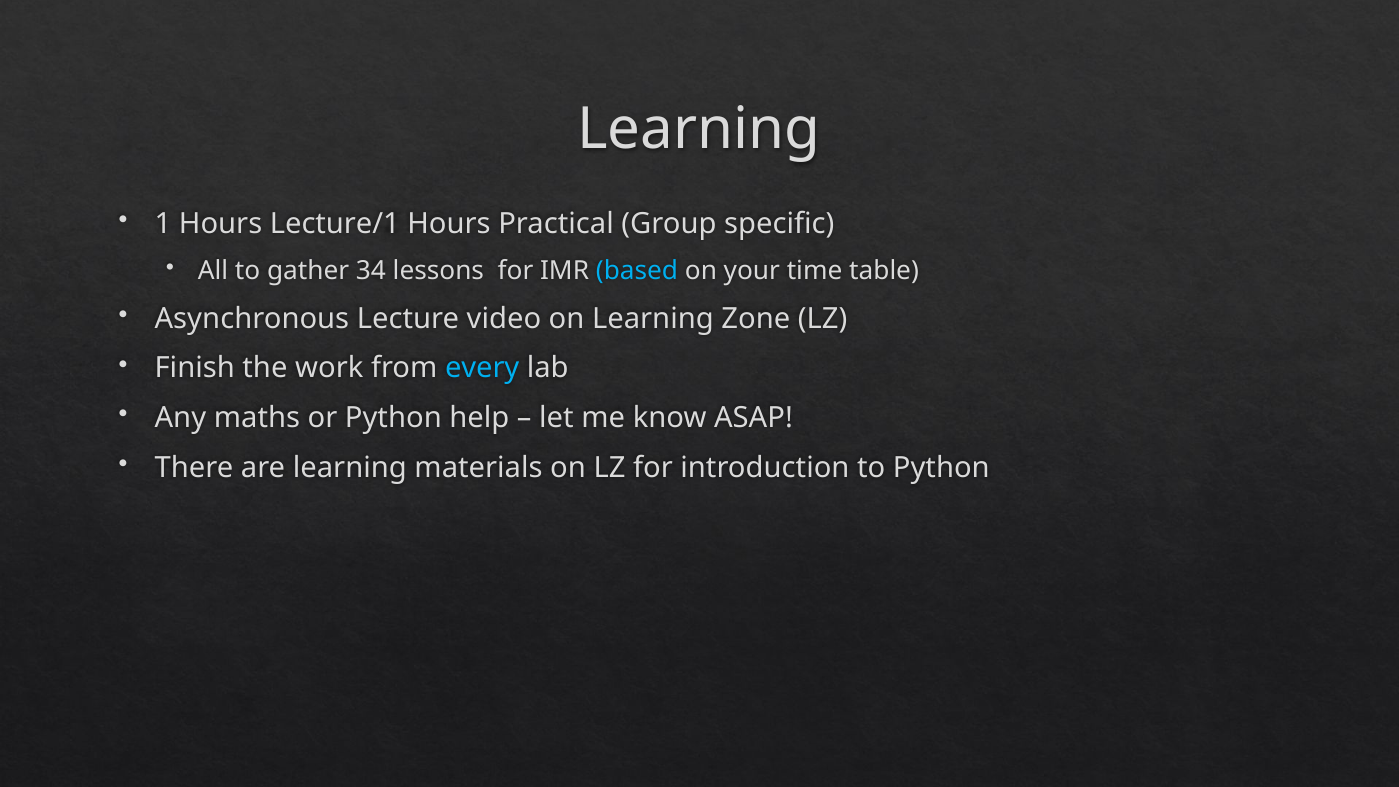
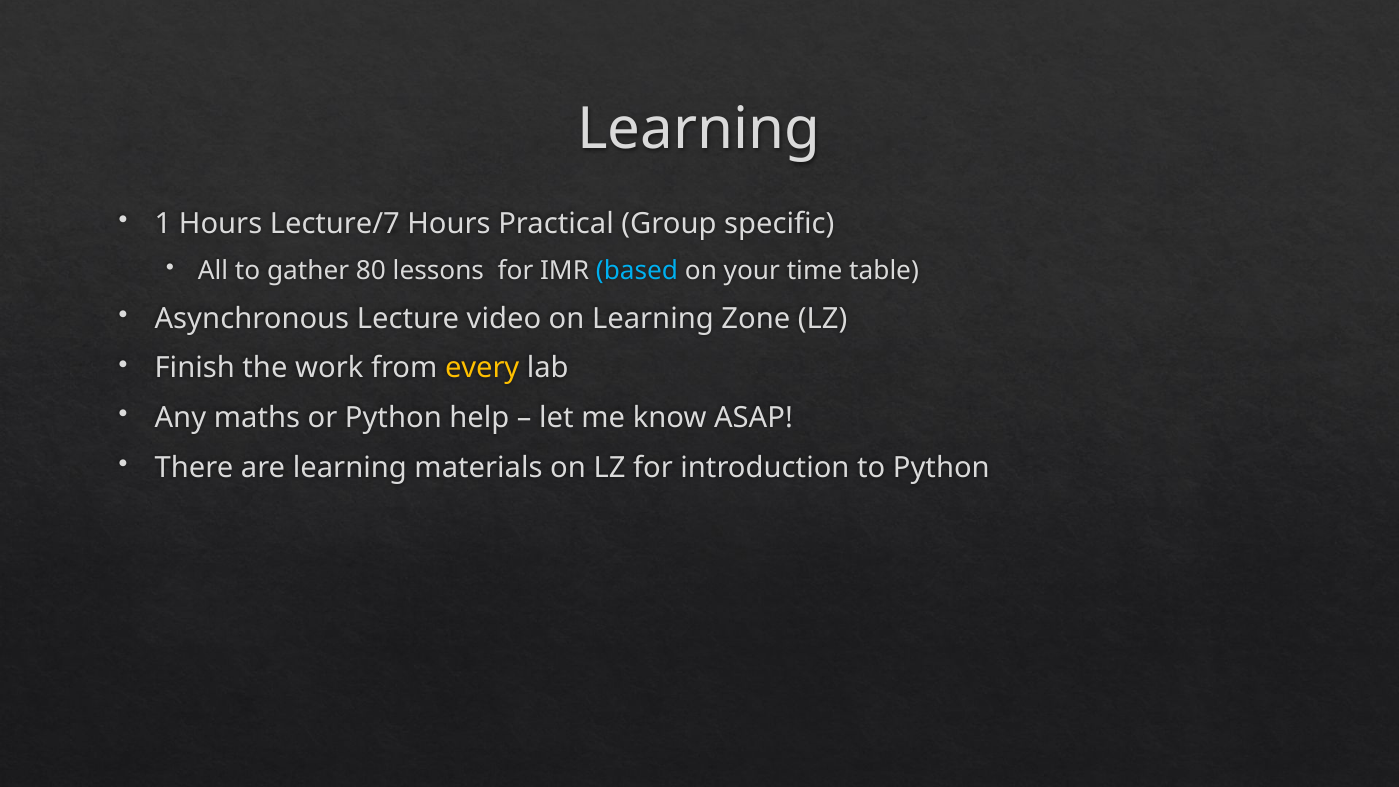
Lecture/1: Lecture/1 -> Lecture/7
34: 34 -> 80
every colour: light blue -> yellow
